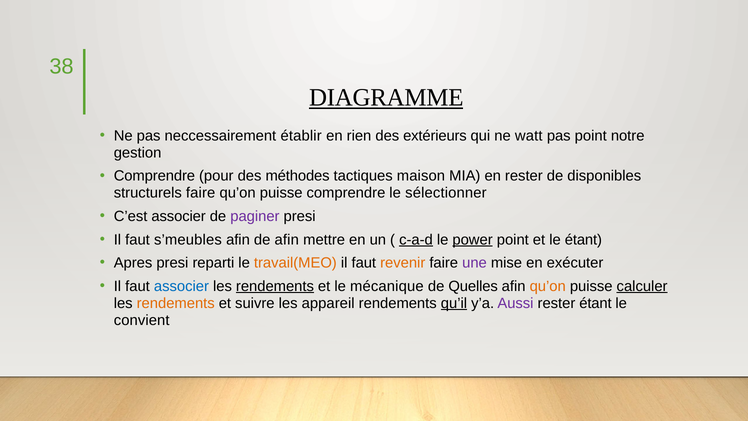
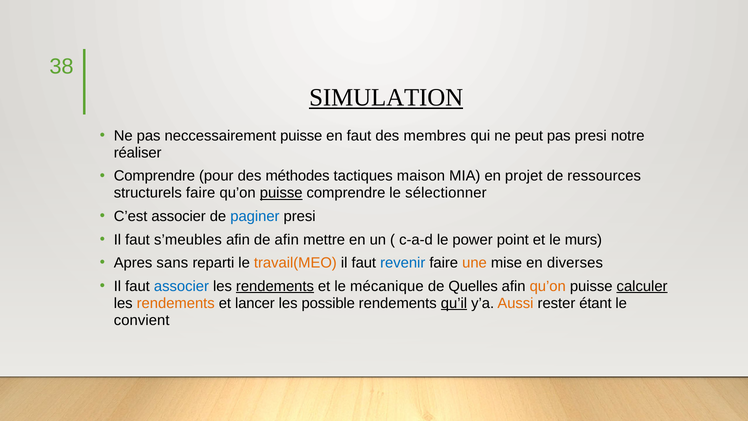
DIAGRAMME: DIAGRAMME -> SIMULATION
neccessairement établir: établir -> puisse
en rien: rien -> faut
extérieurs: extérieurs -> membres
watt: watt -> peut
pas point: point -> presi
gestion: gestion -> réaliser
en rester: rester -> projet
disponibles: disponibles -> ressources
puisse at (281, 193) underline: none -> present
paginer colour: purple -> blue
c-a-d underline: present -> none
power underline: present -> none
le étant: étant -> murs
Apres presi: presi -> sans
revenir colour: orange -> blue
une colour: purple -> orange
exécuter: exécuter -> diverses
suivre: suivre -> lancer
appareil: appareil -> possible
Aussi colour: purple -> orange
